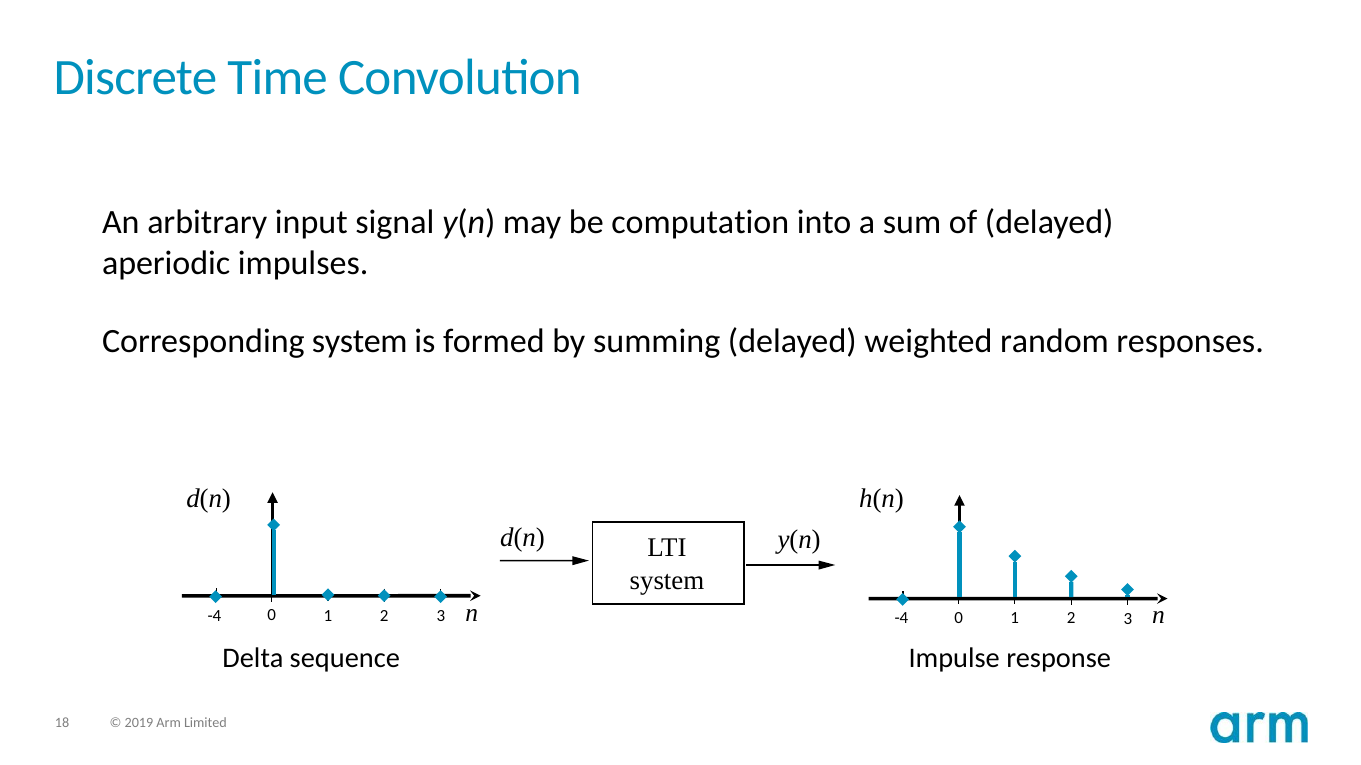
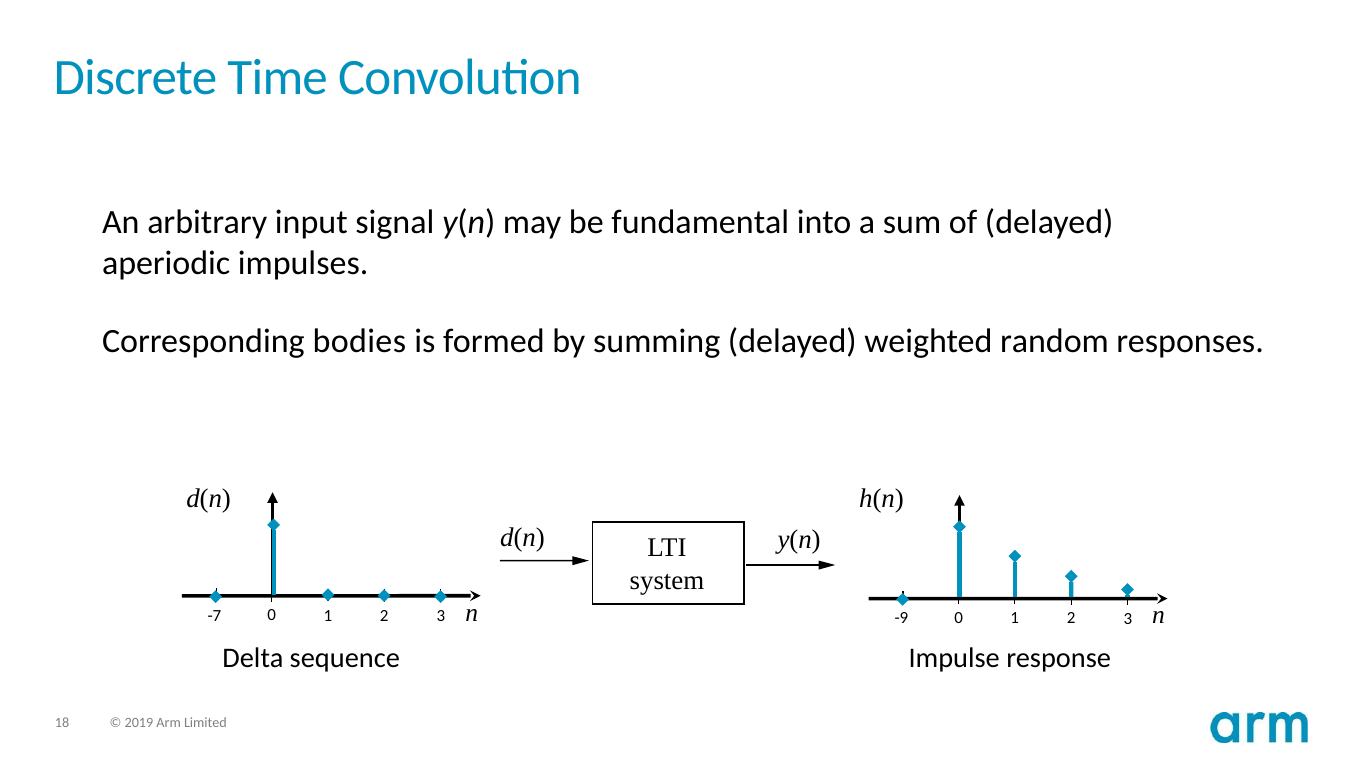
computation: computation -> fundamental
Corresponding system: system -> bodies
-4 at (214, 616): -4 -> -7
-4 at (901, 619): -4 -> -9
